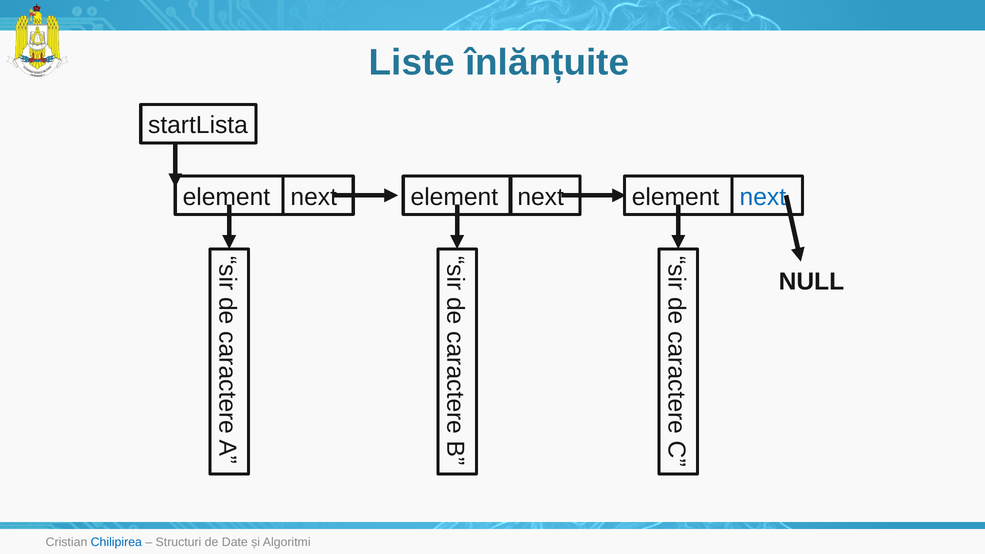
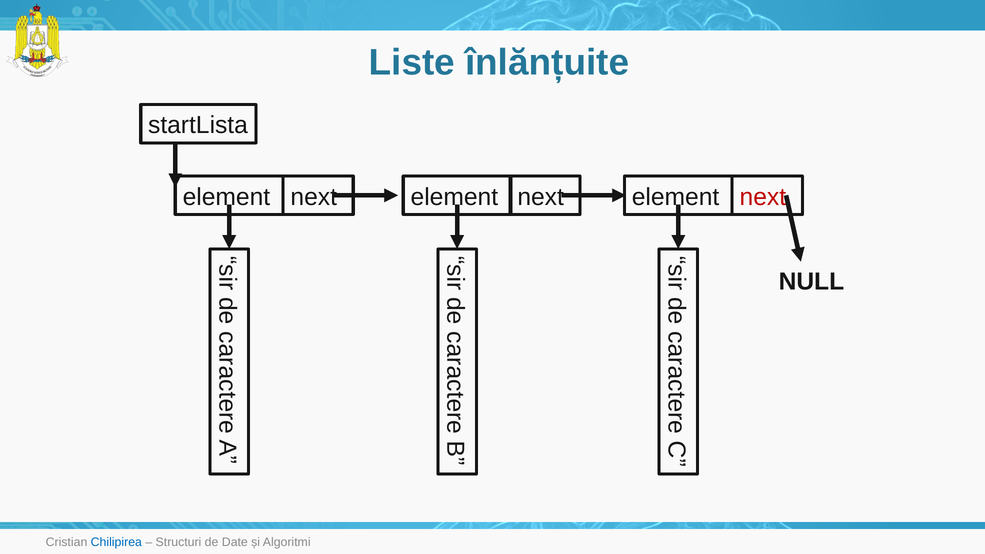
next at (763, 197) colour: blue -> red
